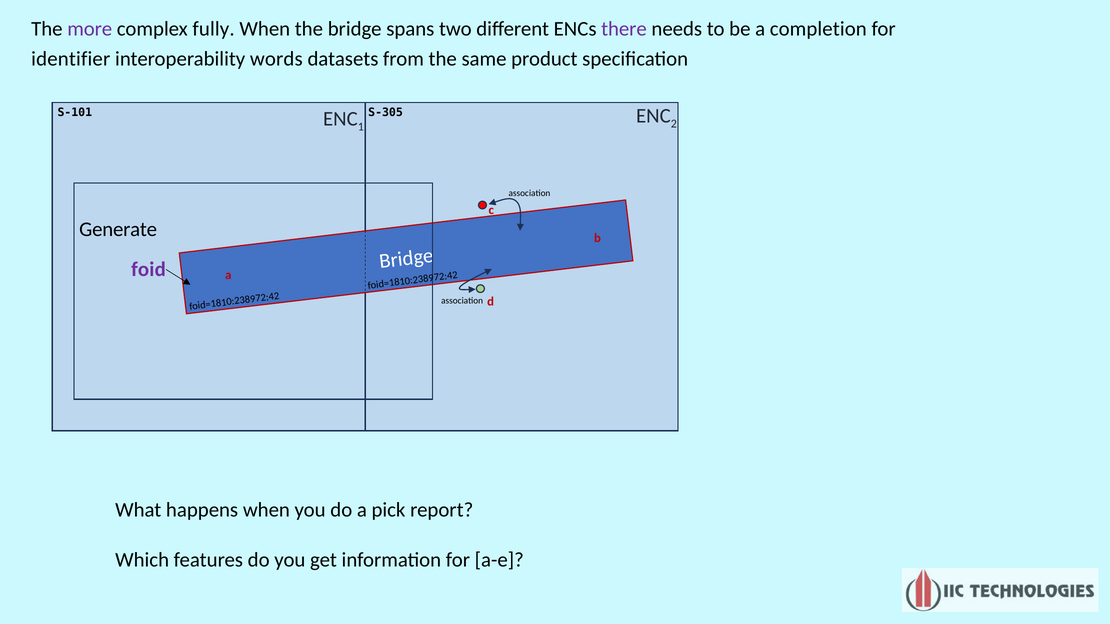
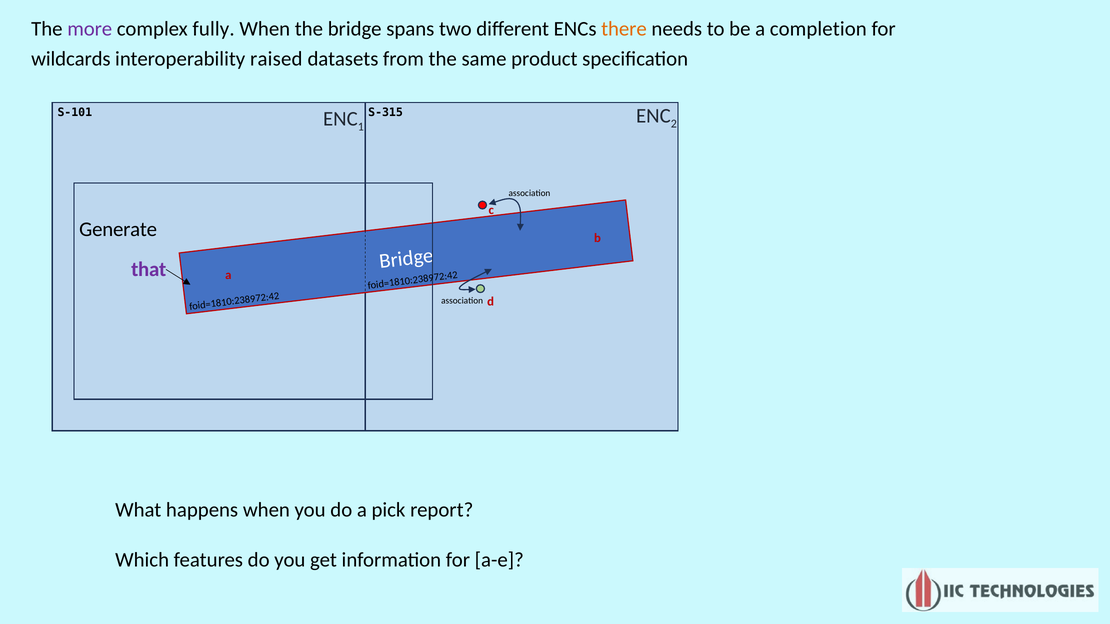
there colour: purple -> orange
identifier: identifier -> wildcards
words: words -> raised
S-305: S-305 -> S-315
foid: foid -> that
